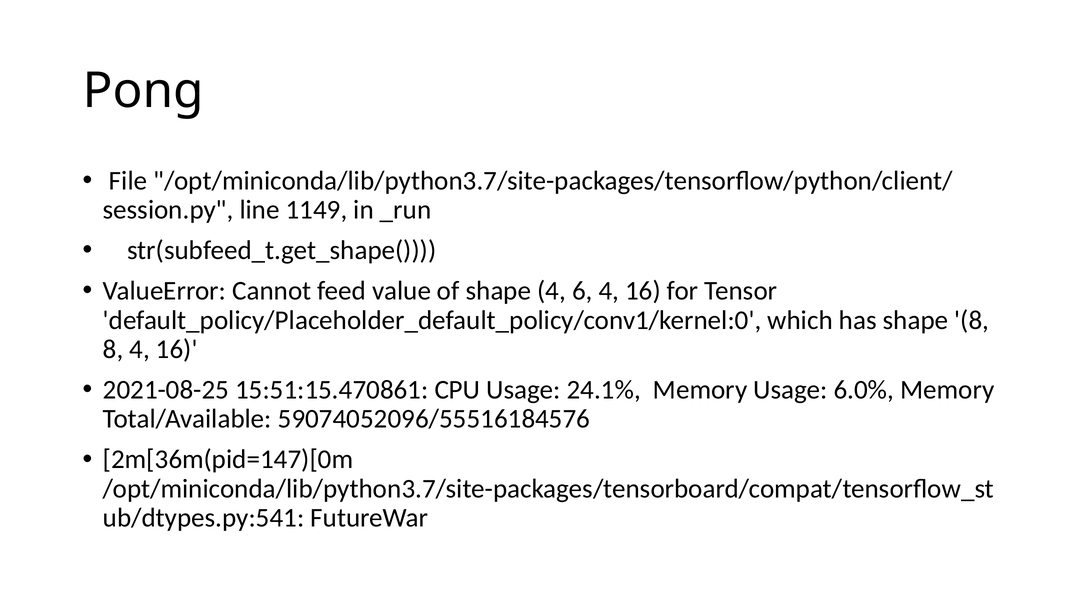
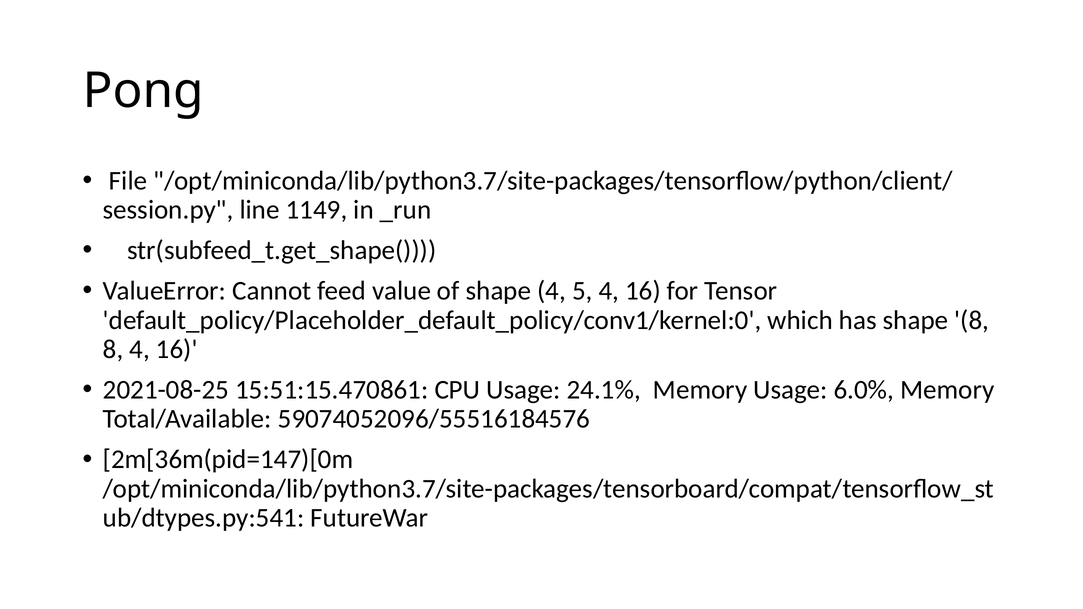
6: 6 -> 5
